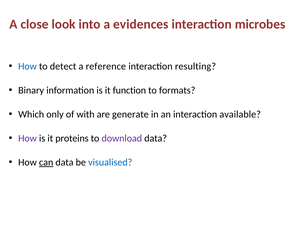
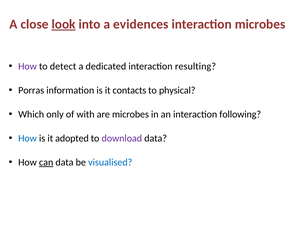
look underline: none -> present
How at (27, 66) colour: blue -> purple
reference: reference -> dedicated
Binary: Binary -> Porras
function: function -> contacts
formats: formats -> physical
are generate: generate -> microbes
available: available -> following
How at (27, 138) colour: purple -> blue
proteins: proteins -> adopted
